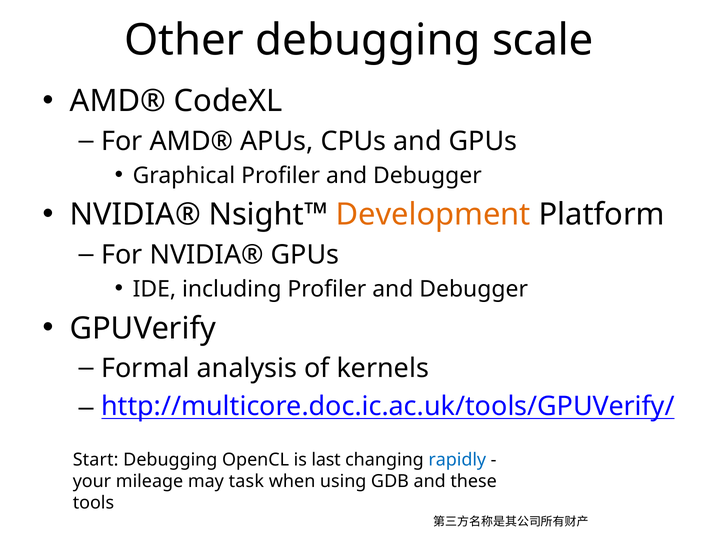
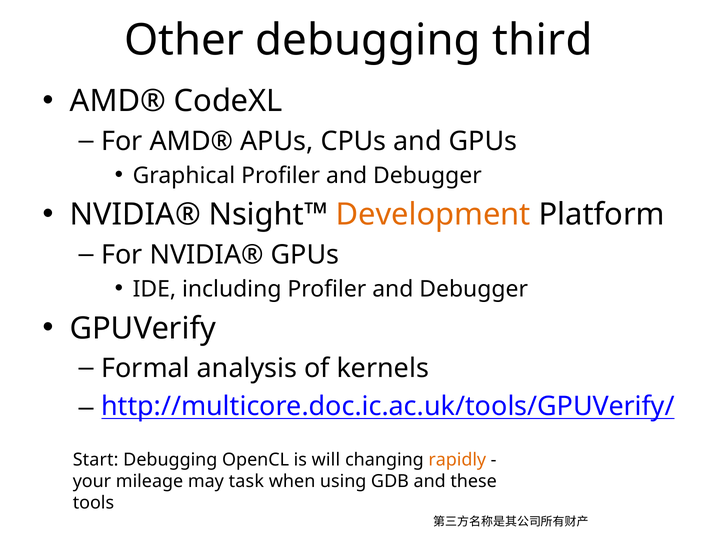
scale: scale -> third
last: last -> will
rapidly colour: blue -> orange
